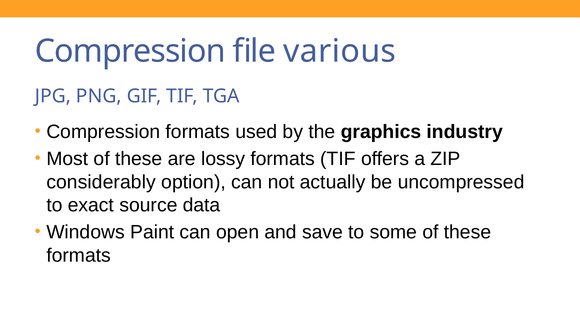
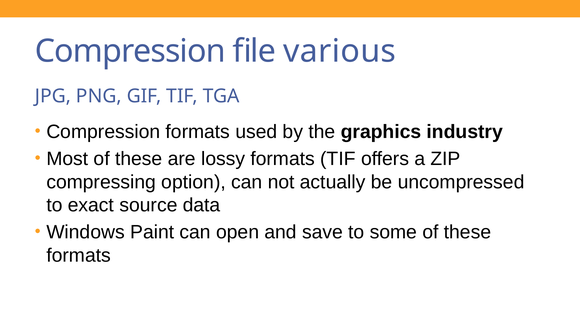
considerably: considerably -> compressing
